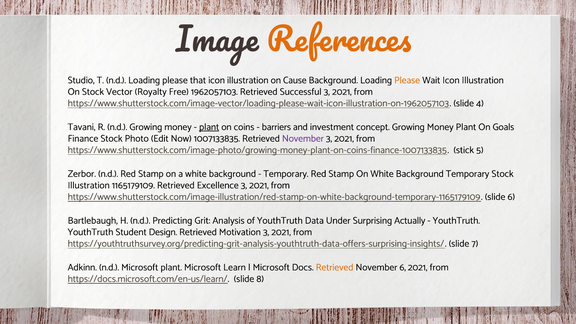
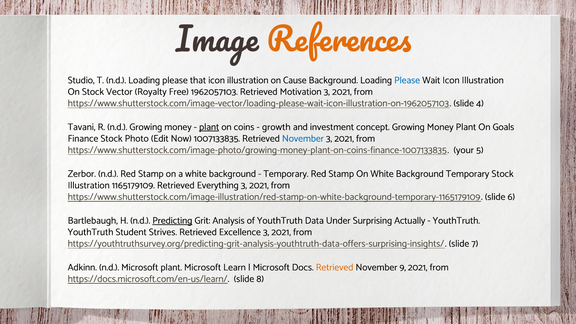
Please at (407, 80) colour: orange -> blue
Successful: Successful -> Motivation
barriers: barriers -> growth
November at (303, 138) colour: purple -> blue
stick: stick -> your
Excellence: Excellence -> Everything
Predicting underline: none -> present
Design: Design -> Strives
Motivation: Motivation -> Excellence
November 6: 6 -> 9
